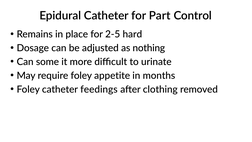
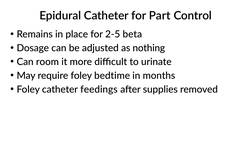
hard: hard -> beta
some: some -> room
appetite: appetite -> bedtime
clothing: clothing -> supplies
